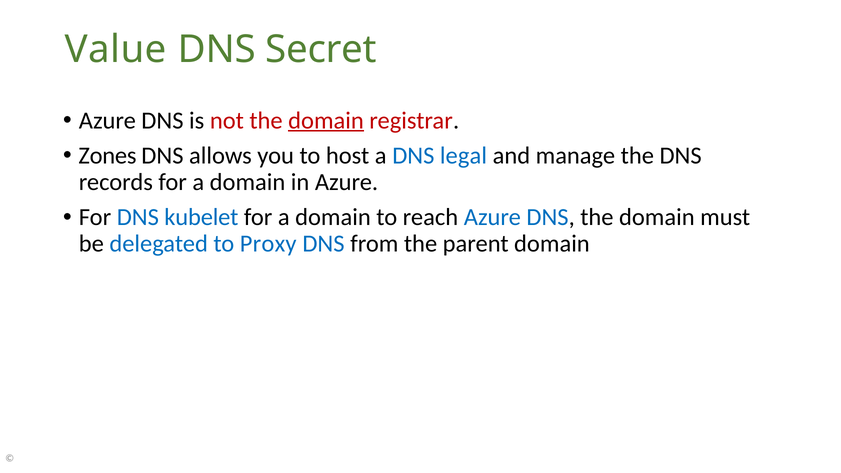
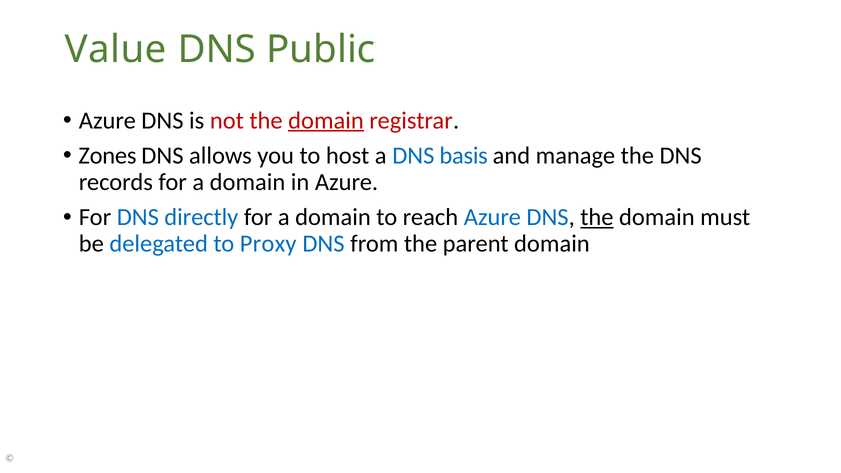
Secret: Secret -> Public
legal: legal -> basis
kubelet: kubelet -> directly
the at (597, 217) underline: none -> present
